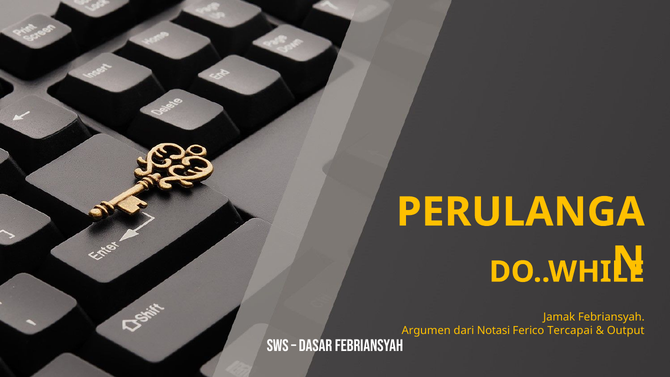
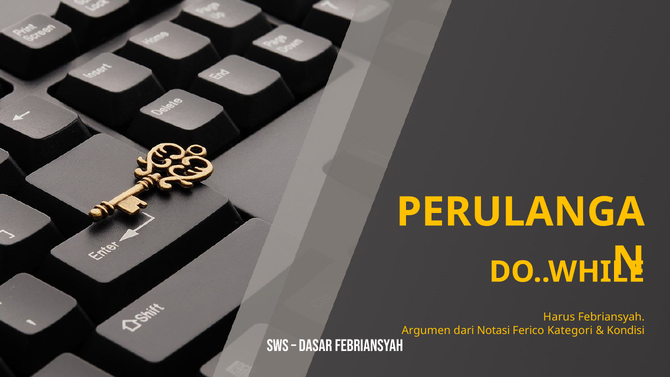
Jamak: Jamak -> Harus
Tercapai: Tercapai -> Kategori
Output: Output -> Kondisi
